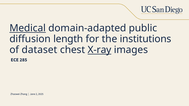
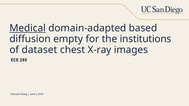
public: public -> based
length: length -> empty
X-ray underline: present -> none
